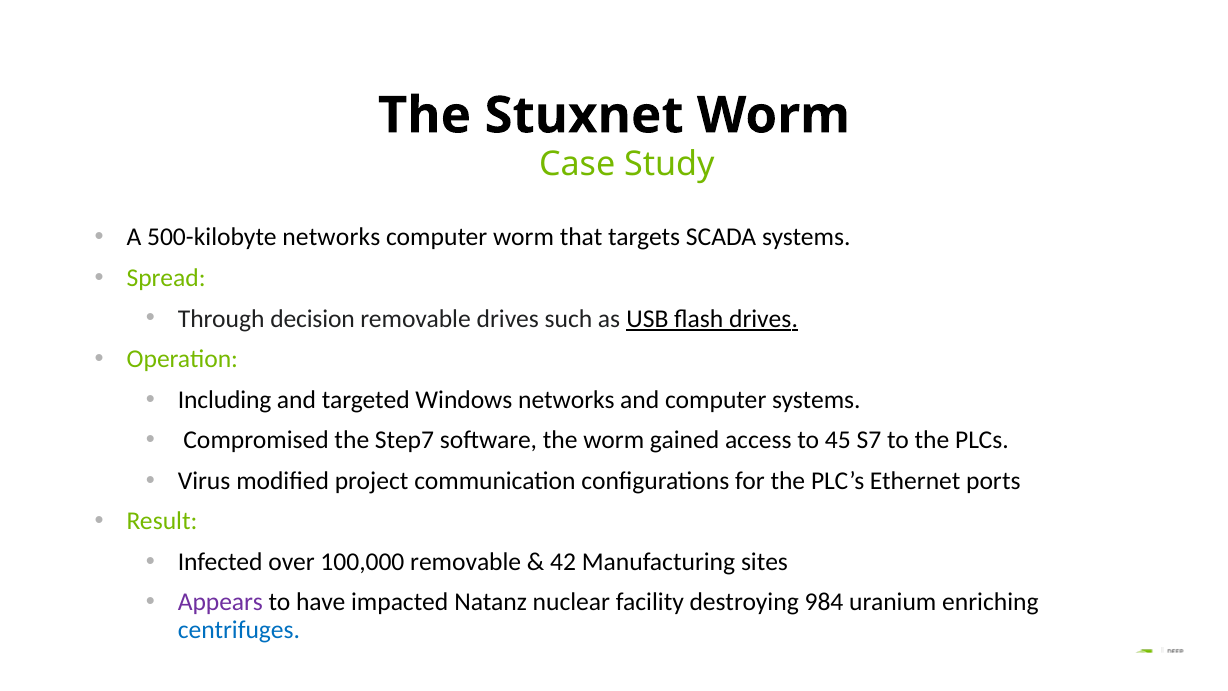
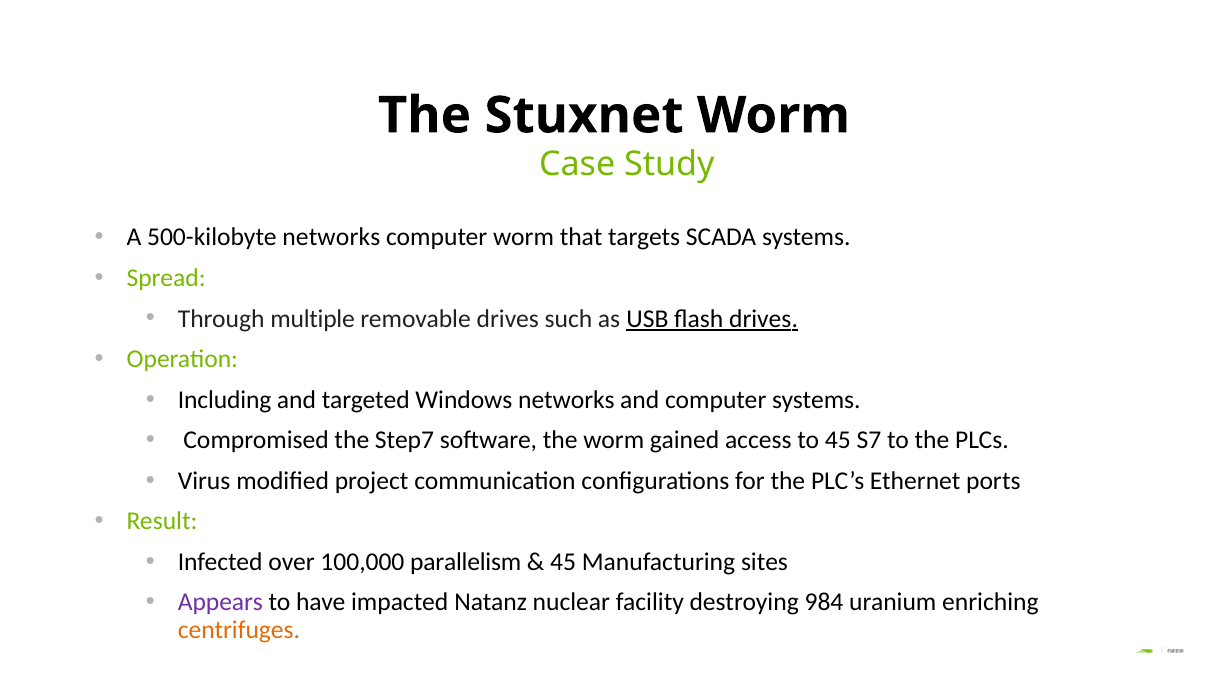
decision: decision -> multiple
100,000 removable: removable -> parallelism
42 at (563, 561): 42 -> 45
centrifuges colour: blue -> orange
